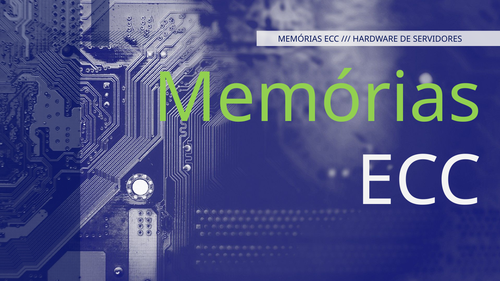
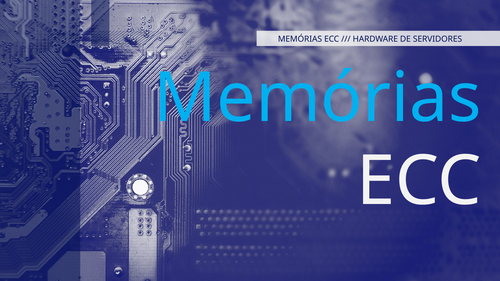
Memórias at (317, 98) colour: light green -> light blue
